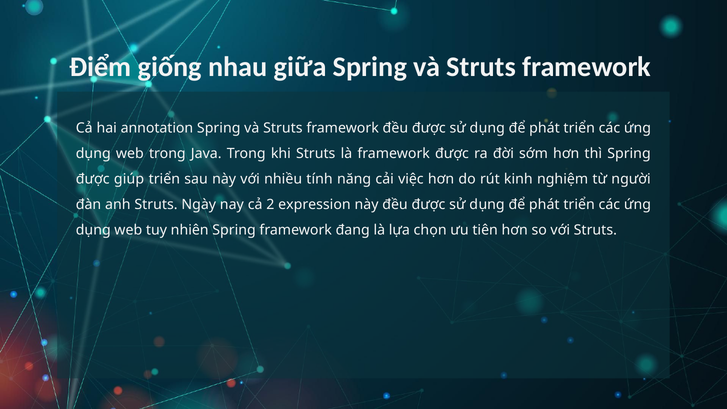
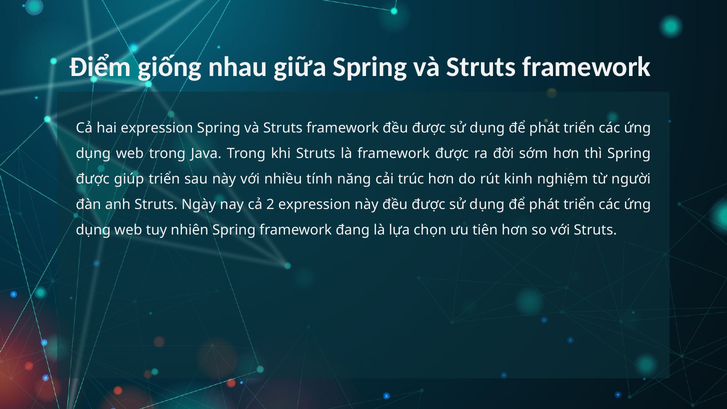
hai annotation: annotation -> expression
việc: việc -> trúc
